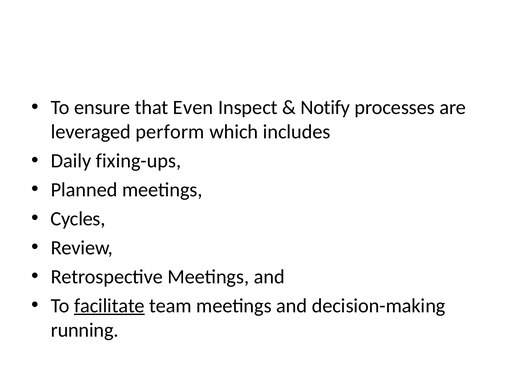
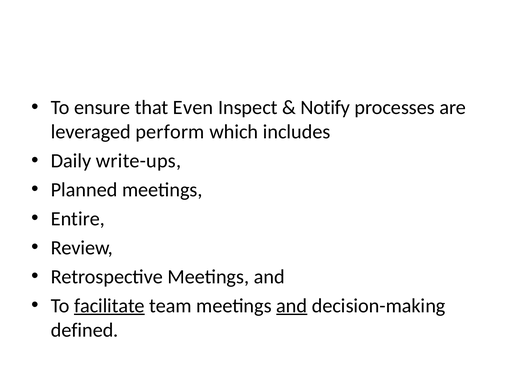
fixing-ups: fixing-ups -> write-ups
Cycles: Cycles -> Entire
and at (292, 305) underline: none -> present
running: running -> defined
